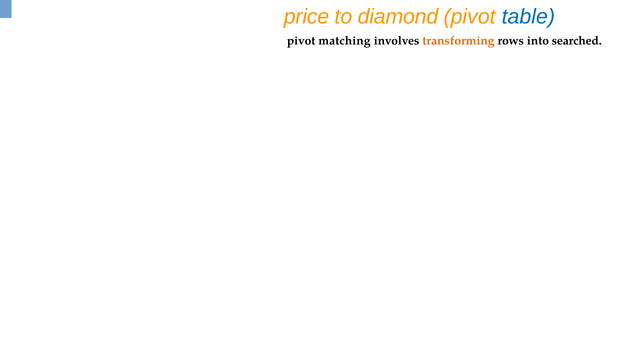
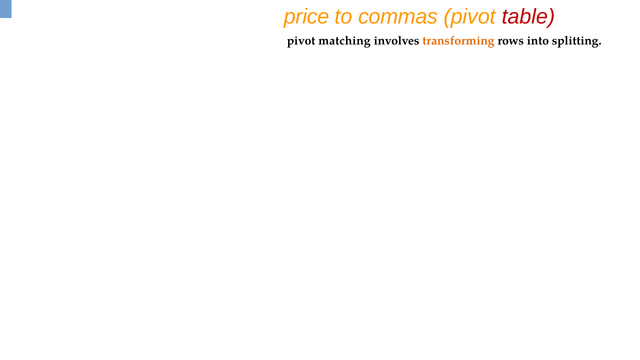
diamond: diamond -> commas
table colour: blue -> red
searched: searched -> splitting
